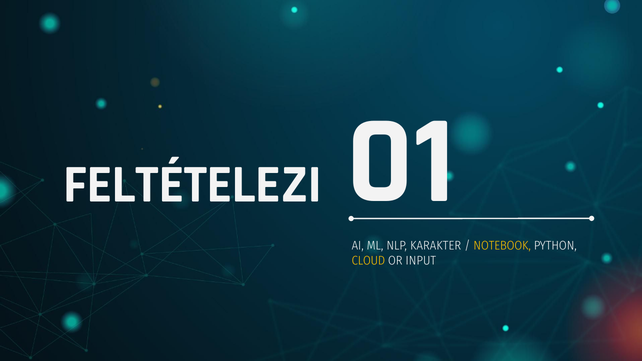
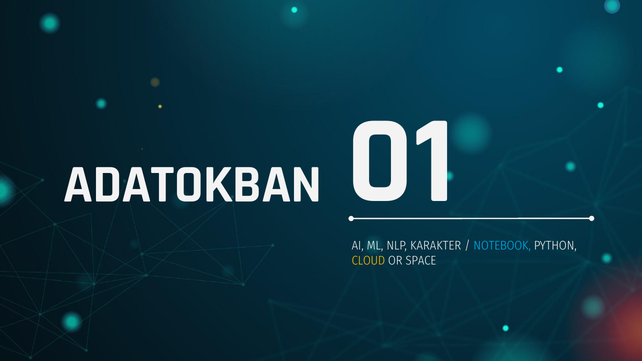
FELTÉTELEZI: FELTÉTELEZI -> ADATOKBAN
NOTEBOOK colour: yellow -> light blue
INPUT: INPUT -> SPACE
